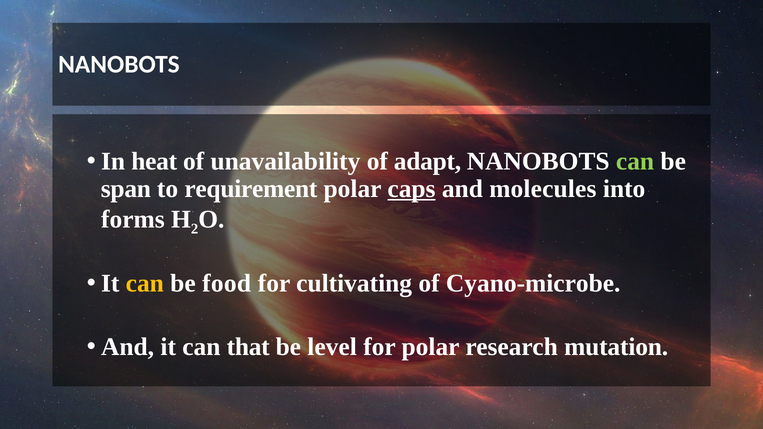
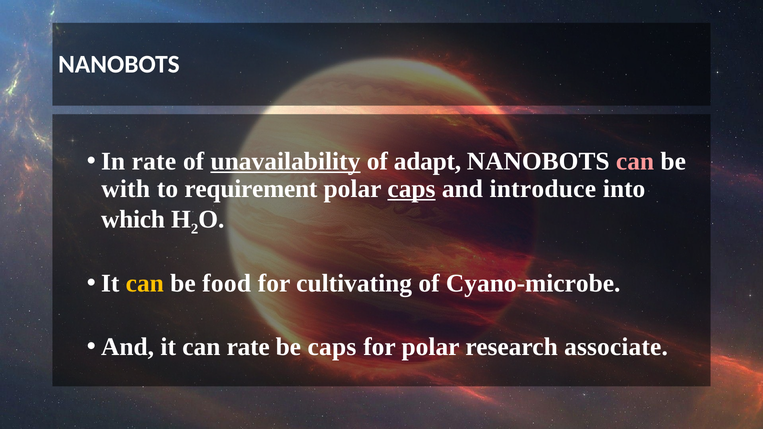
In heat: heat -> rate
unavailability underline: none -> present
can at (635, 161) colour: light green -> pink
span: span -> with
molecules: molecules -> introduce
forms: forms -> which
can that: that -> rate
be level: level -> caps
mutation: mutation -> associate
